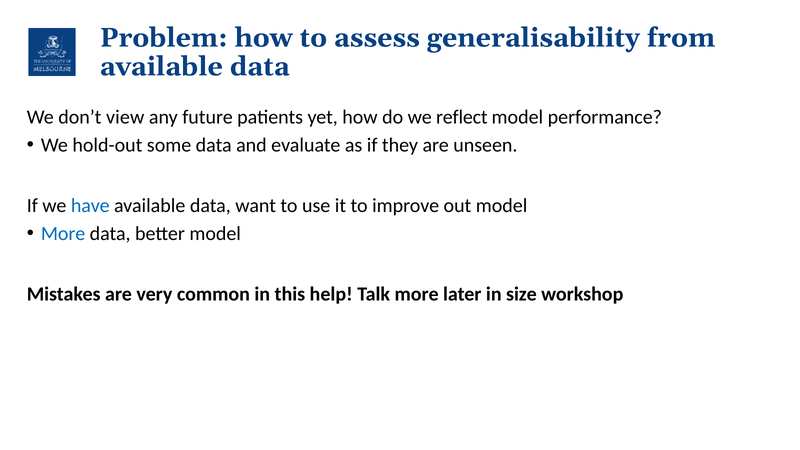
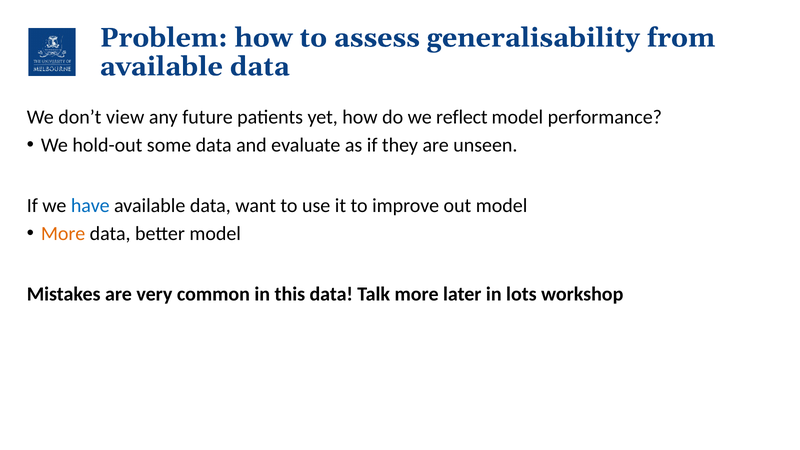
More at (63, 234) colour: blue -> orange
this help: help -> data
size: size -> lots
